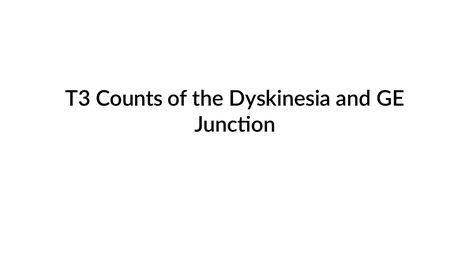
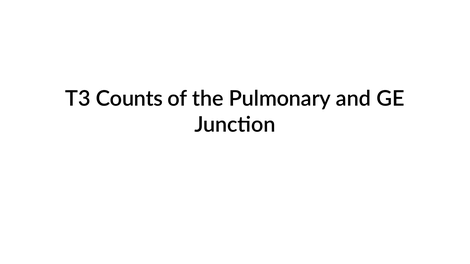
Dyskinesia: Dyskinesia -> Pulmonary
